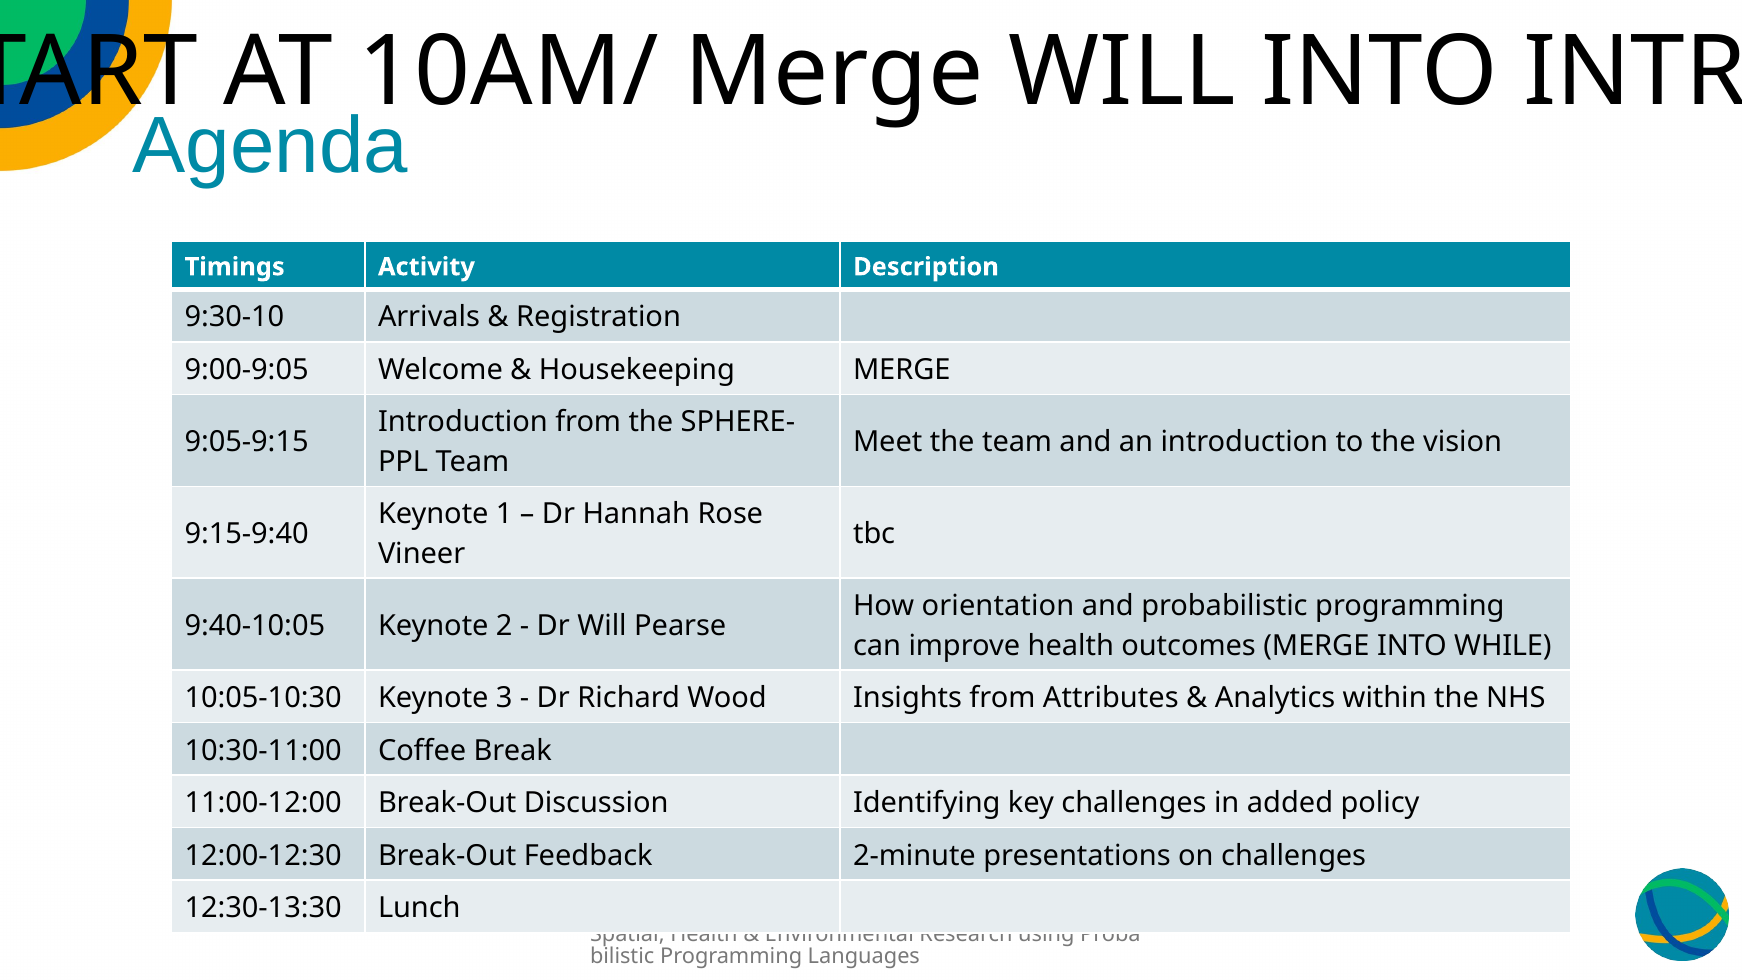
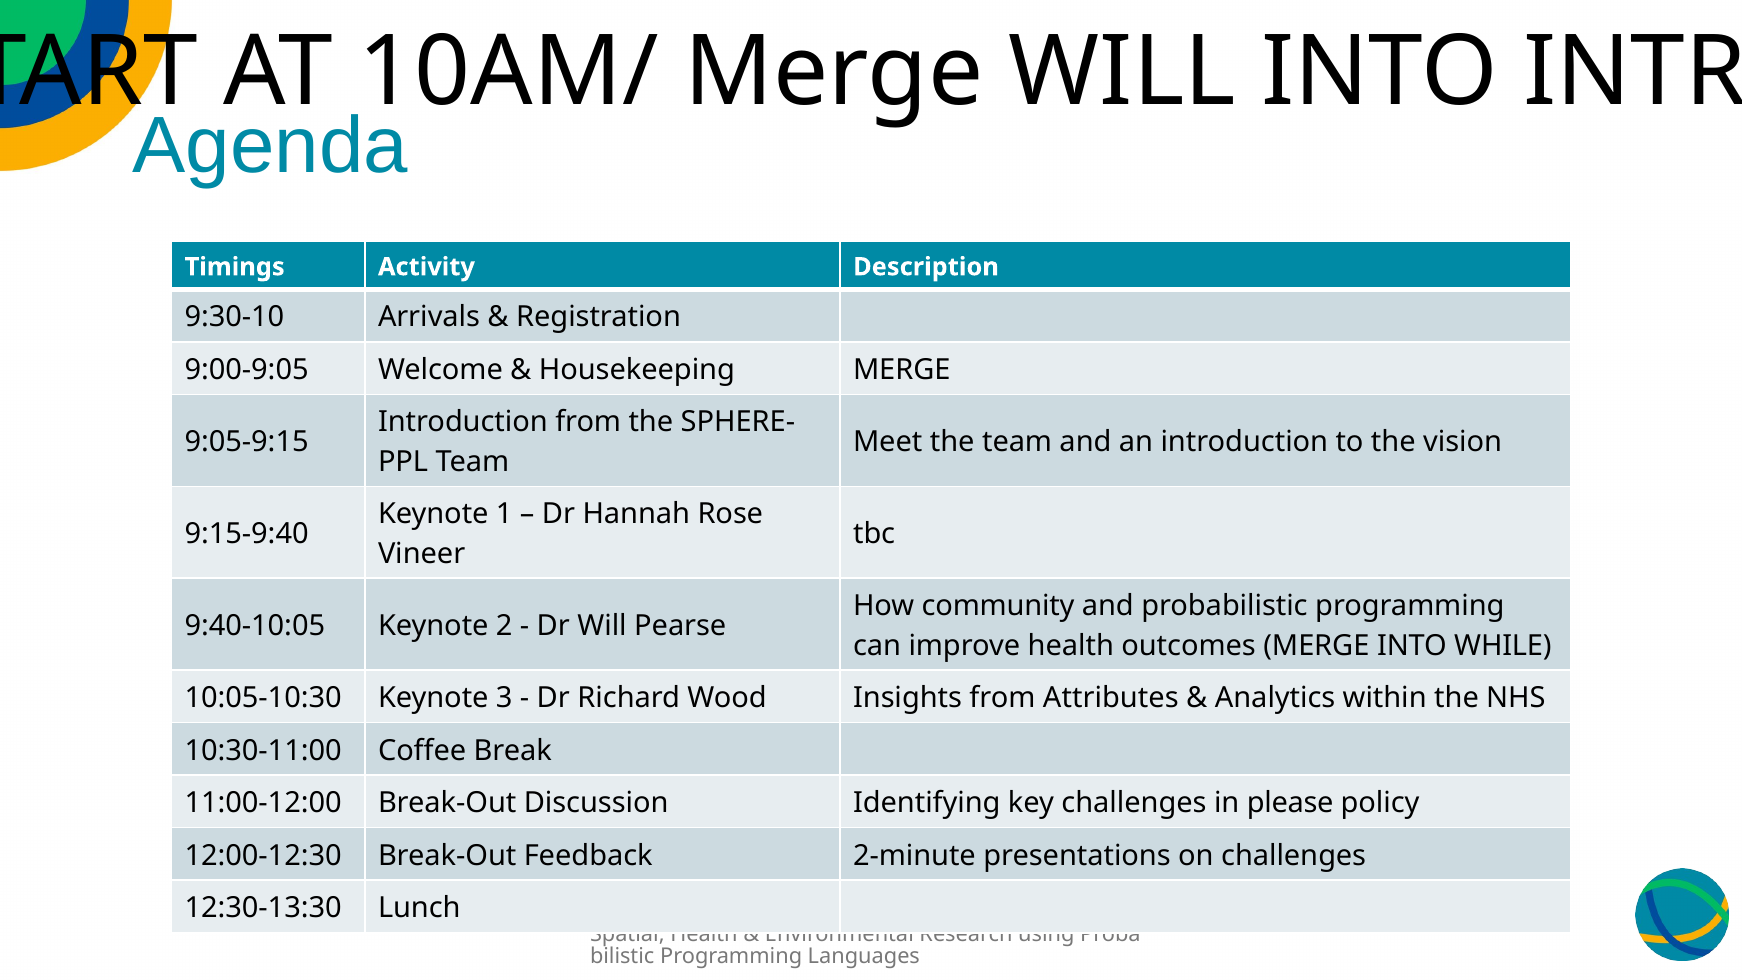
orientation: orientation -> community
added: added -> please
